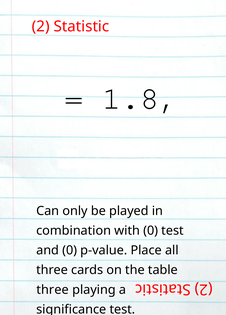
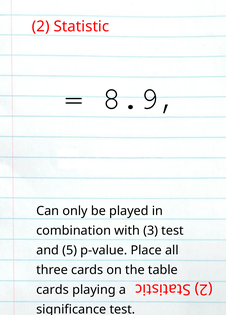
1.8: 1.8 -> 8.9
with 0: 0 -> 3
and 0: 0 -> 5
three at (53, 290): three -> cards
